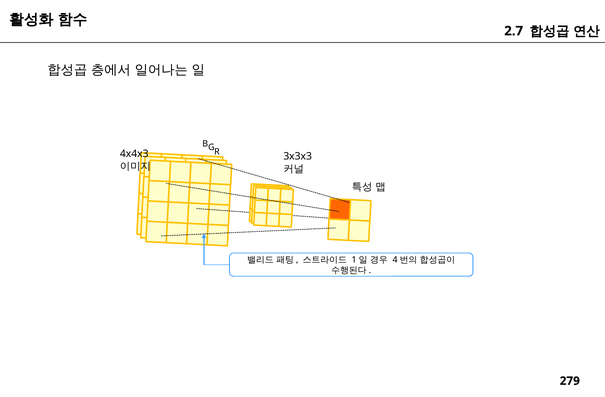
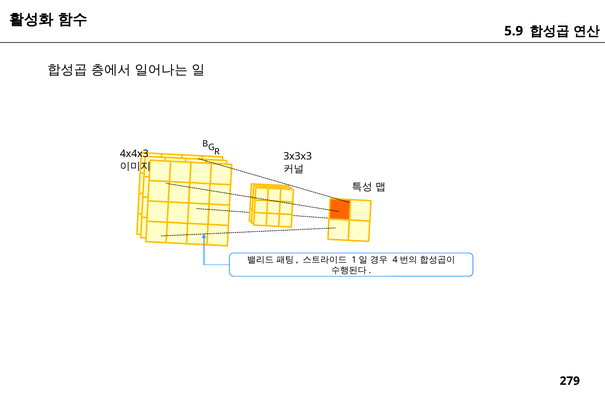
2.7: 2.7 -> 5.9
